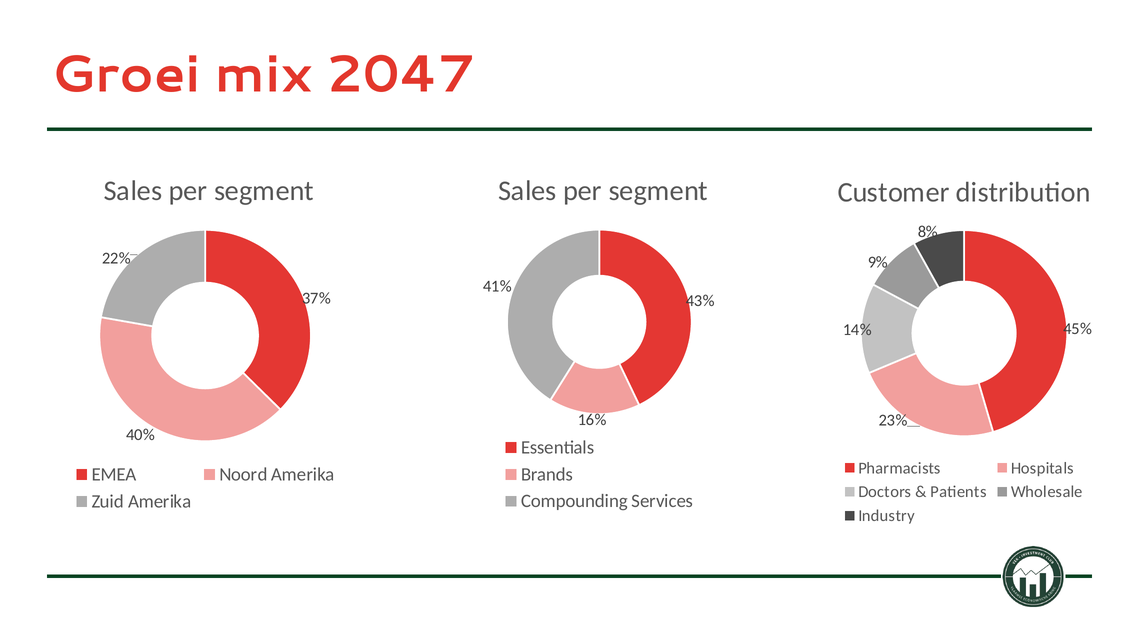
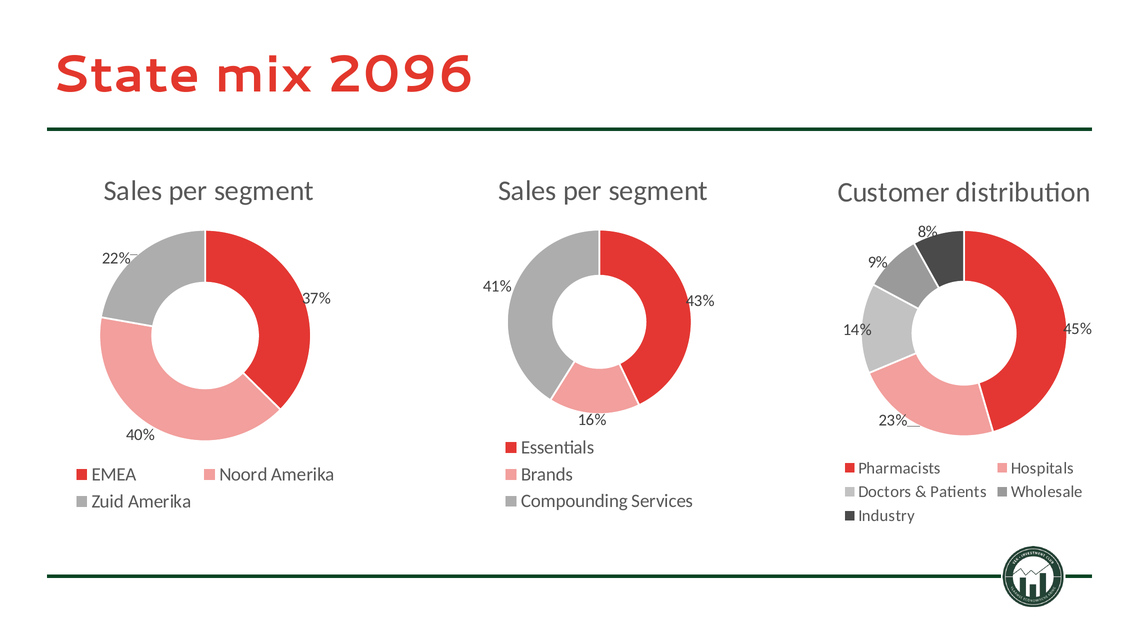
Groei: Groei -> State
2047: 2047 -> 2096
